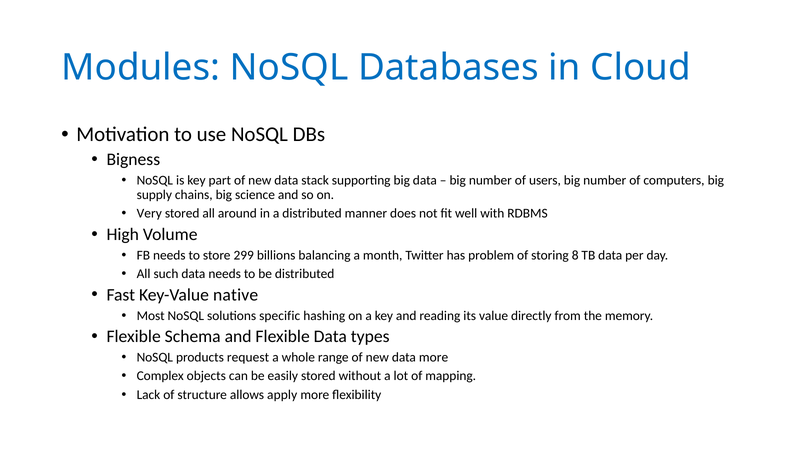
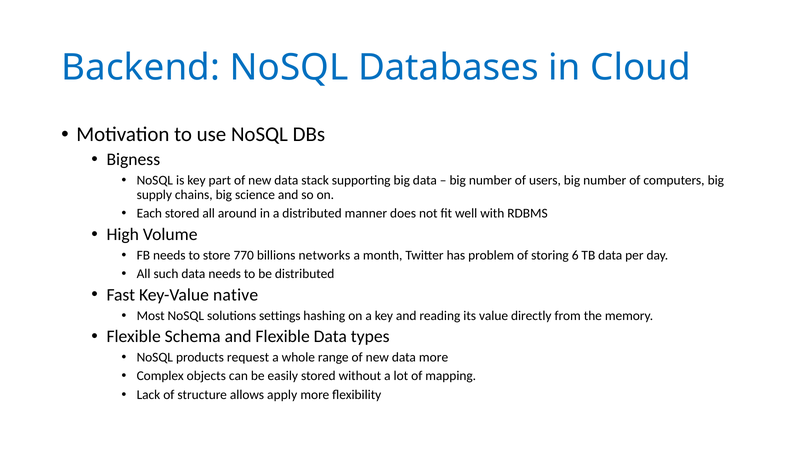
Modules: Modules -> Backend
Very: Very -> Each
299: 299 -> 770
balancing: balancing -> networks
8: 8 -> 6
specific: specific -> settings
